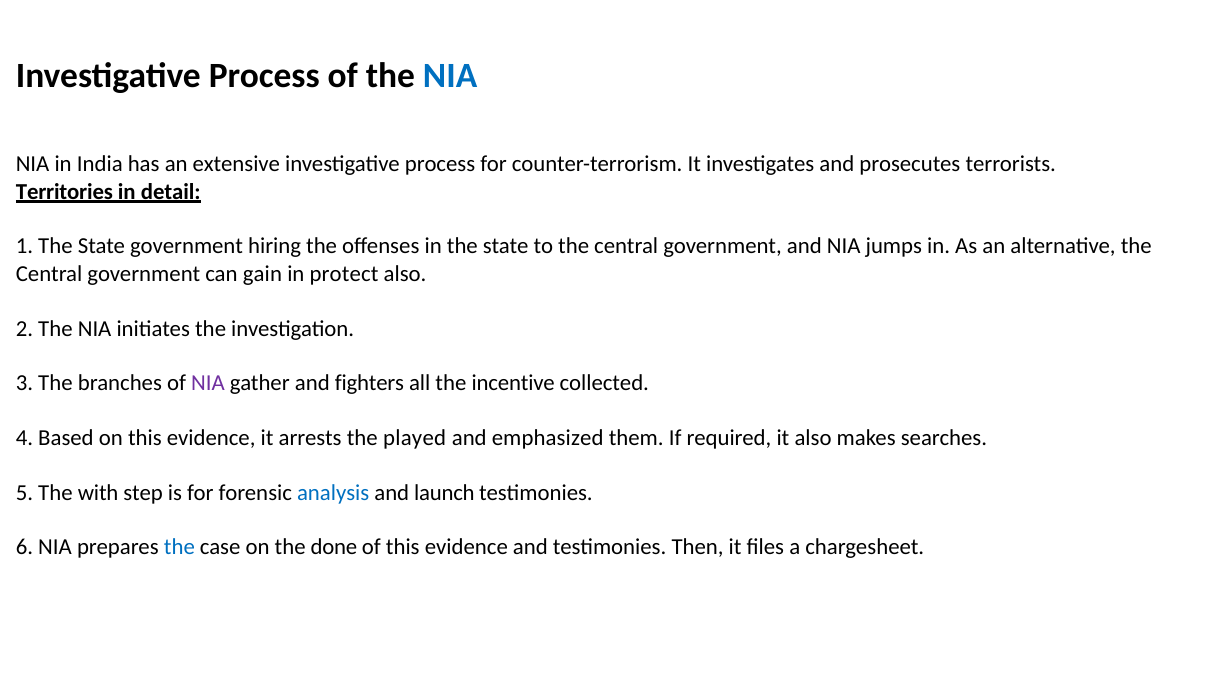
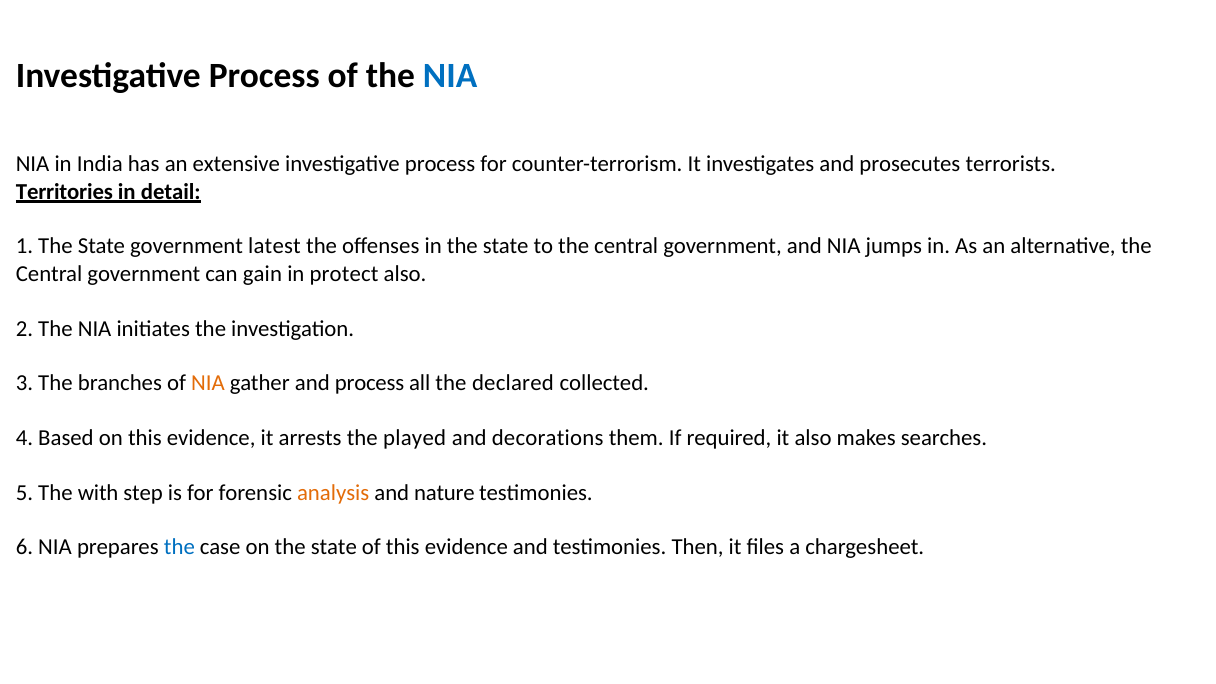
hiring: hiring -> latest
NIA at (208, 383) colour: purple -> orange
and fighters: fighters -> process
incentive: incentive -> declared
emphasized: emphasized -> decorations
analysis colour: blue -> orange
launch: launch -> nature
on the done: done -> state
